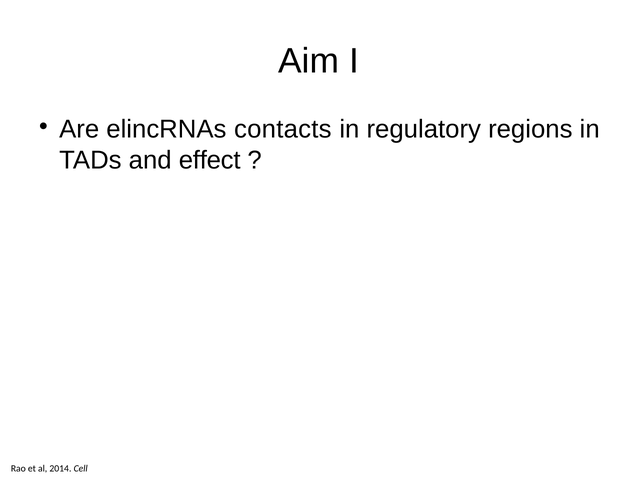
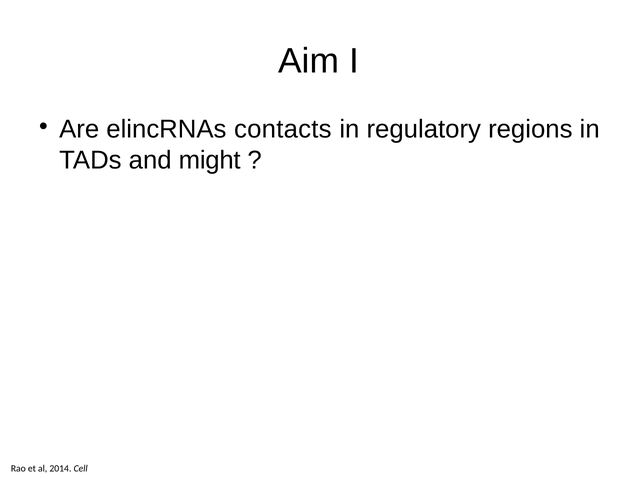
effect: effect -> might
